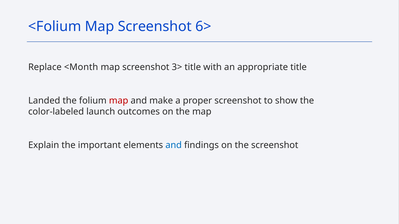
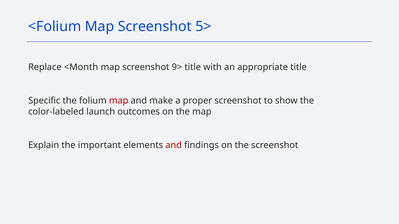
6>: 6> -> 5>
3>: 3> -> 9>
Landed: Landed -> Specific
and at (174, 145) colour: blue -> red
